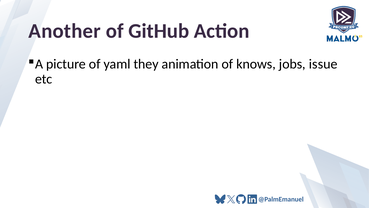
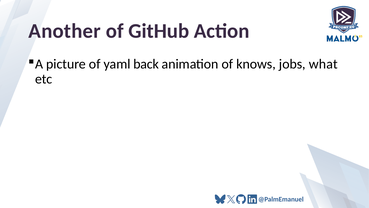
they: they -> back
issue: issue -> what
